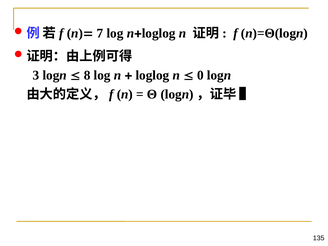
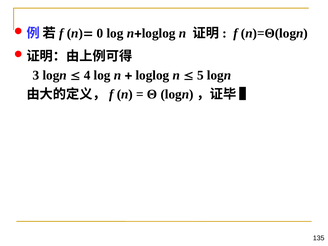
7: 7 -> 0
8: 8 -> 4
0: 0 -> 5
